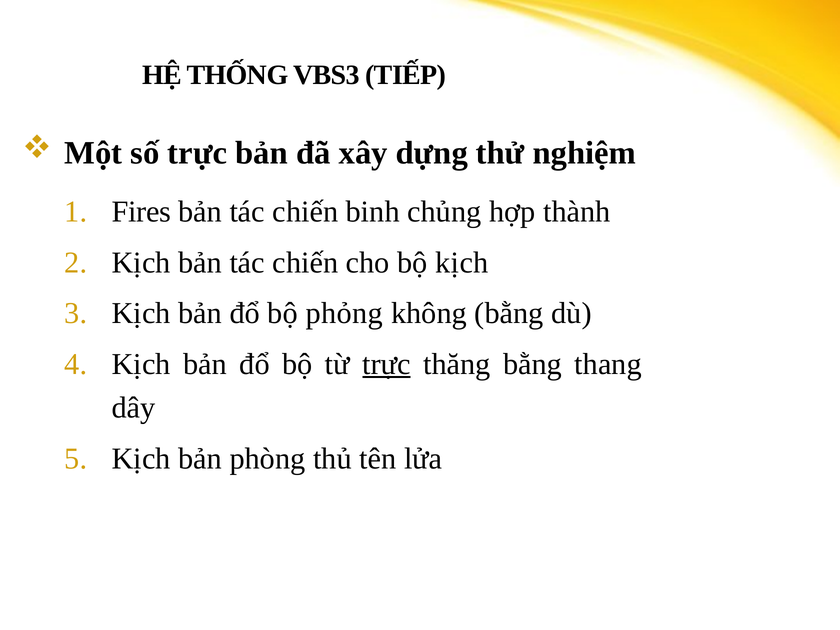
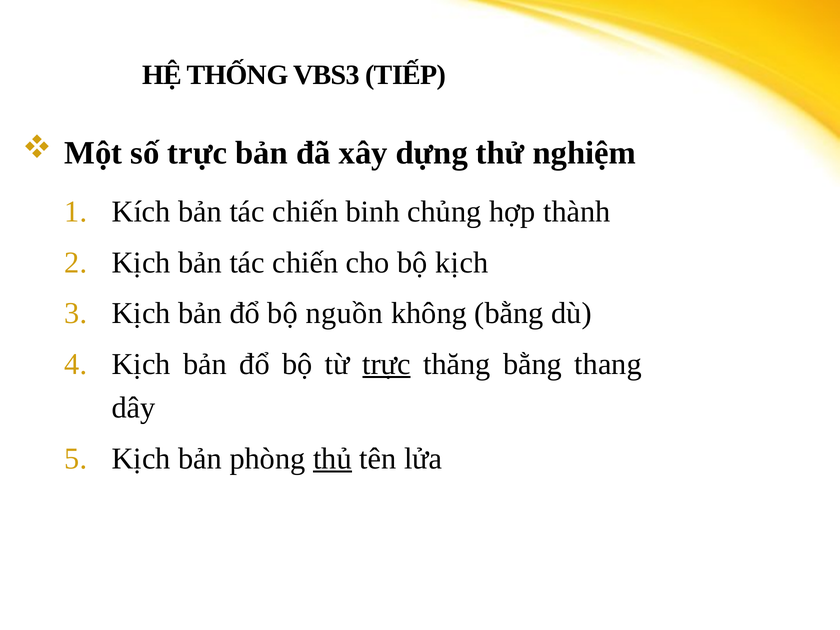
Fires: Fires -> Kích
phỏng: phỏng -> nguồn
thủ underline: none -> present
